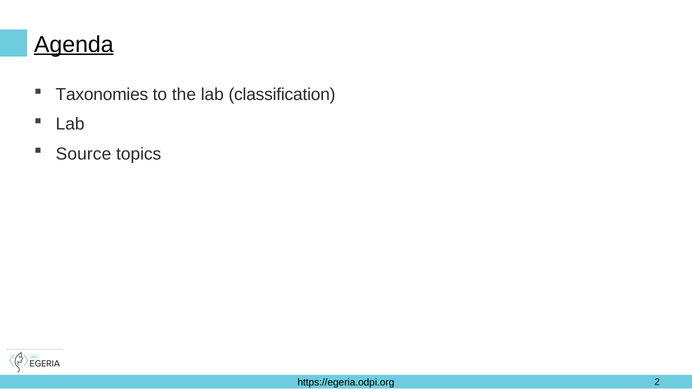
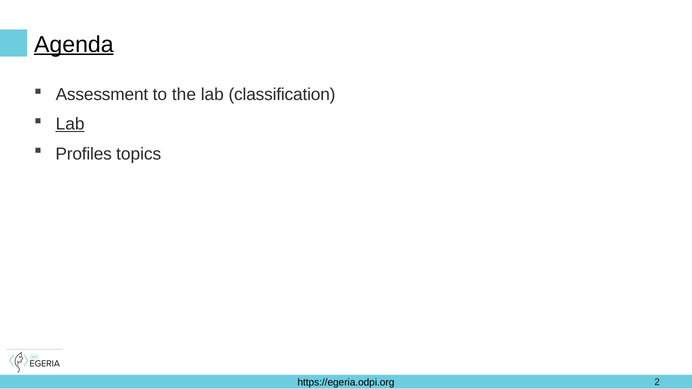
Taxonomies: Taxonomies -> Assessment
Lab at (70, 124) underline: none -> present
Source: Source -> Profiles
